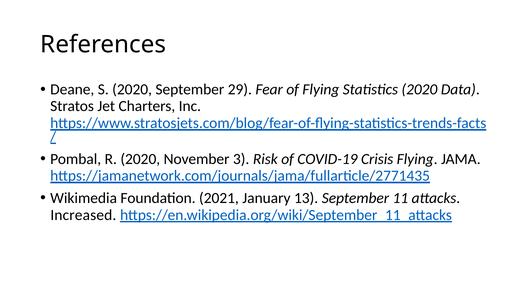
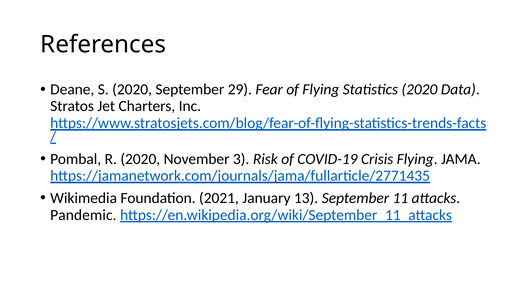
Increased: Increased -> Pandemic
